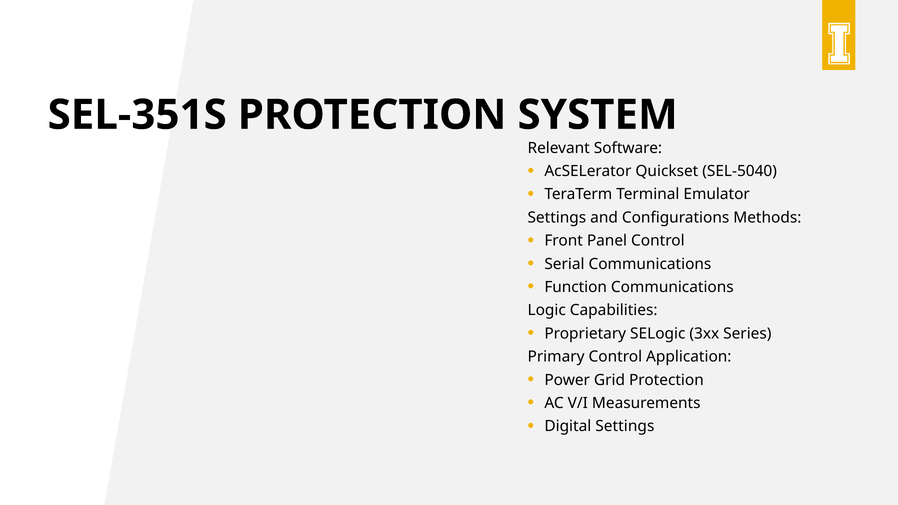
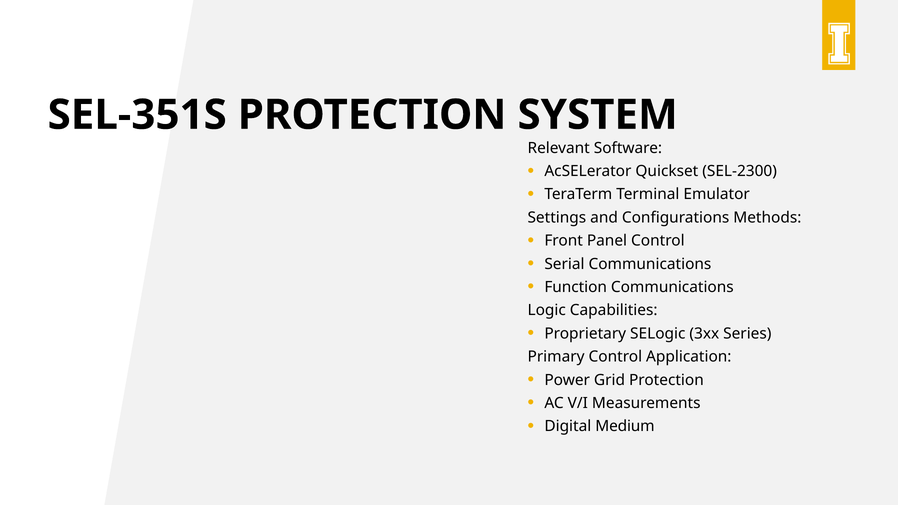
SEL-5040: SEL-5040 -> SEL-2300
Digital Settings: Settings -> Medium
